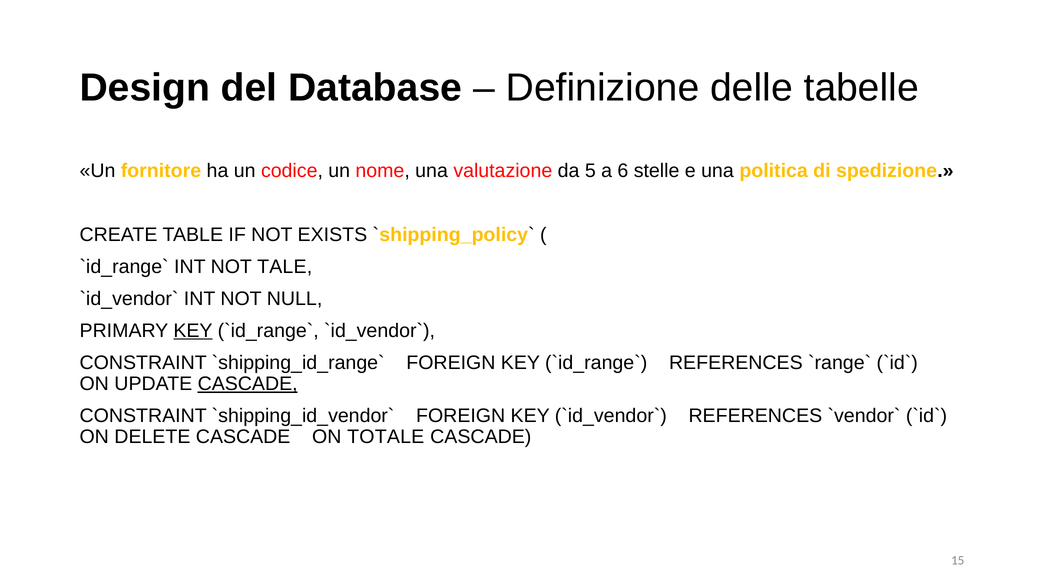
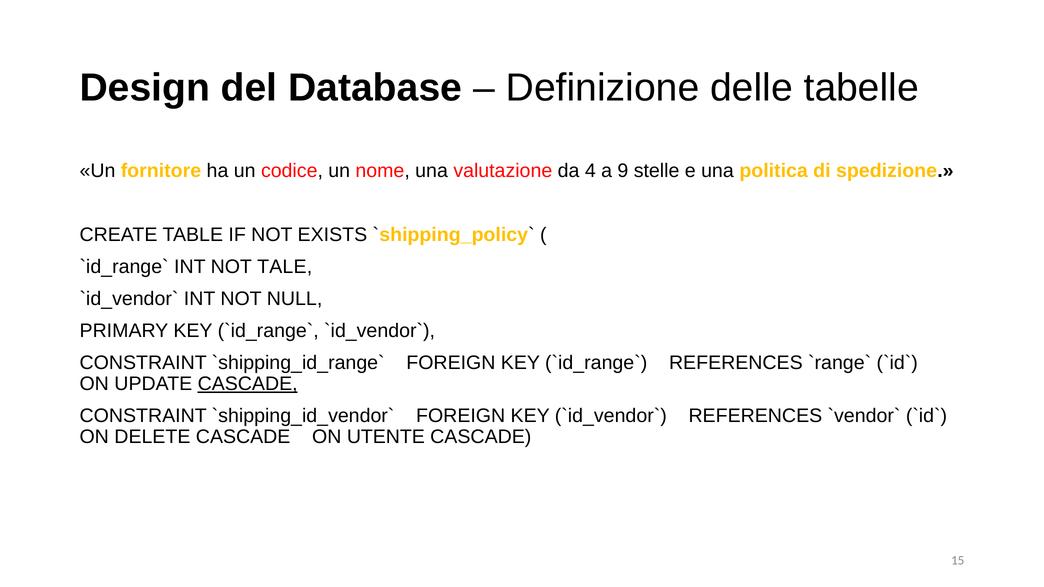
5: 5 -> 4
6: 6 -> 9
KEY at (193, 331) underline: present -> none
TOTALE: TOTALE -> UTENTE
